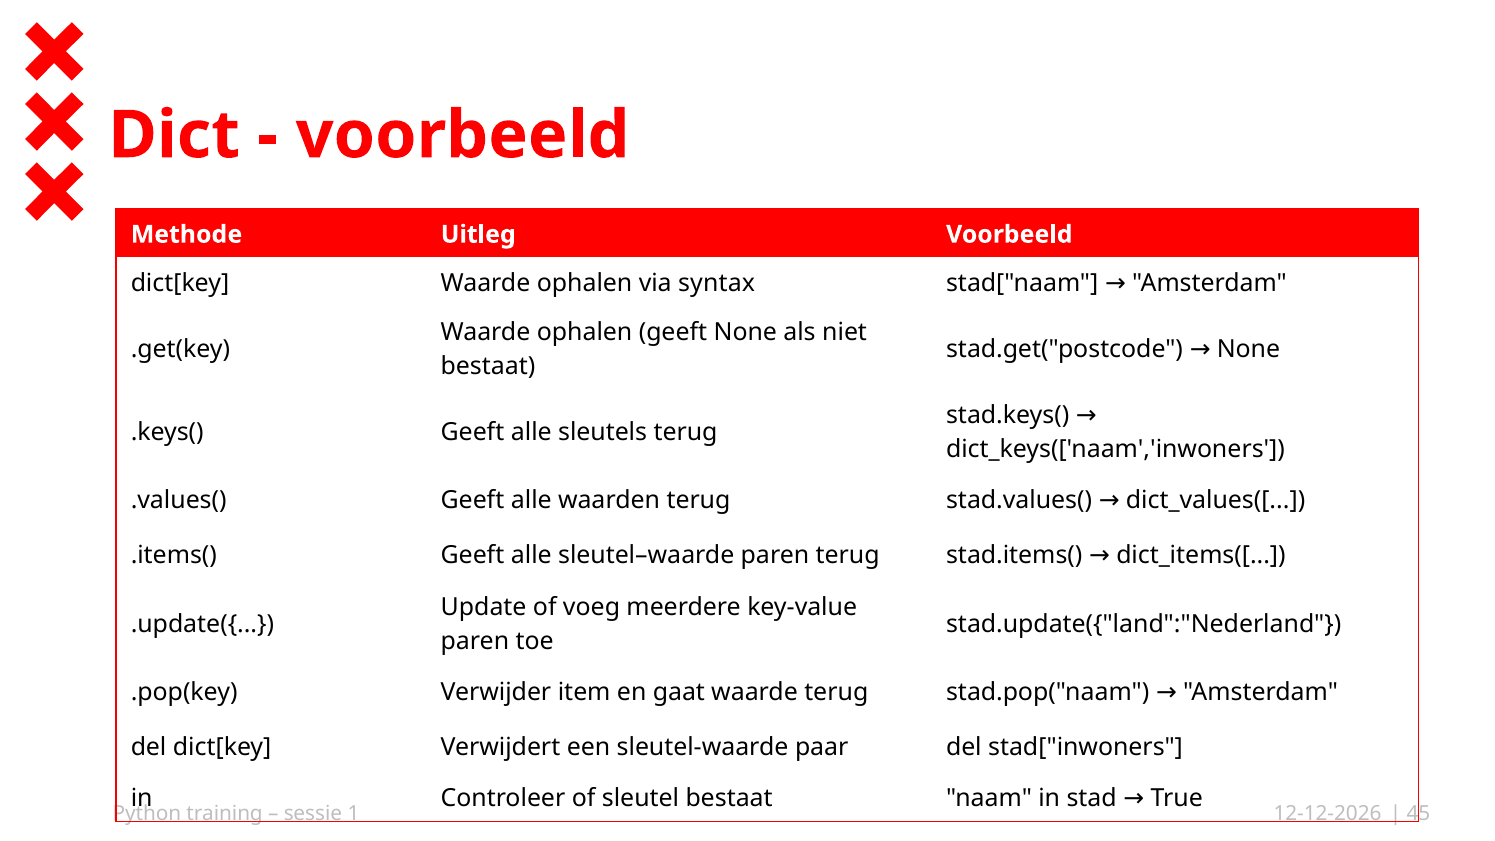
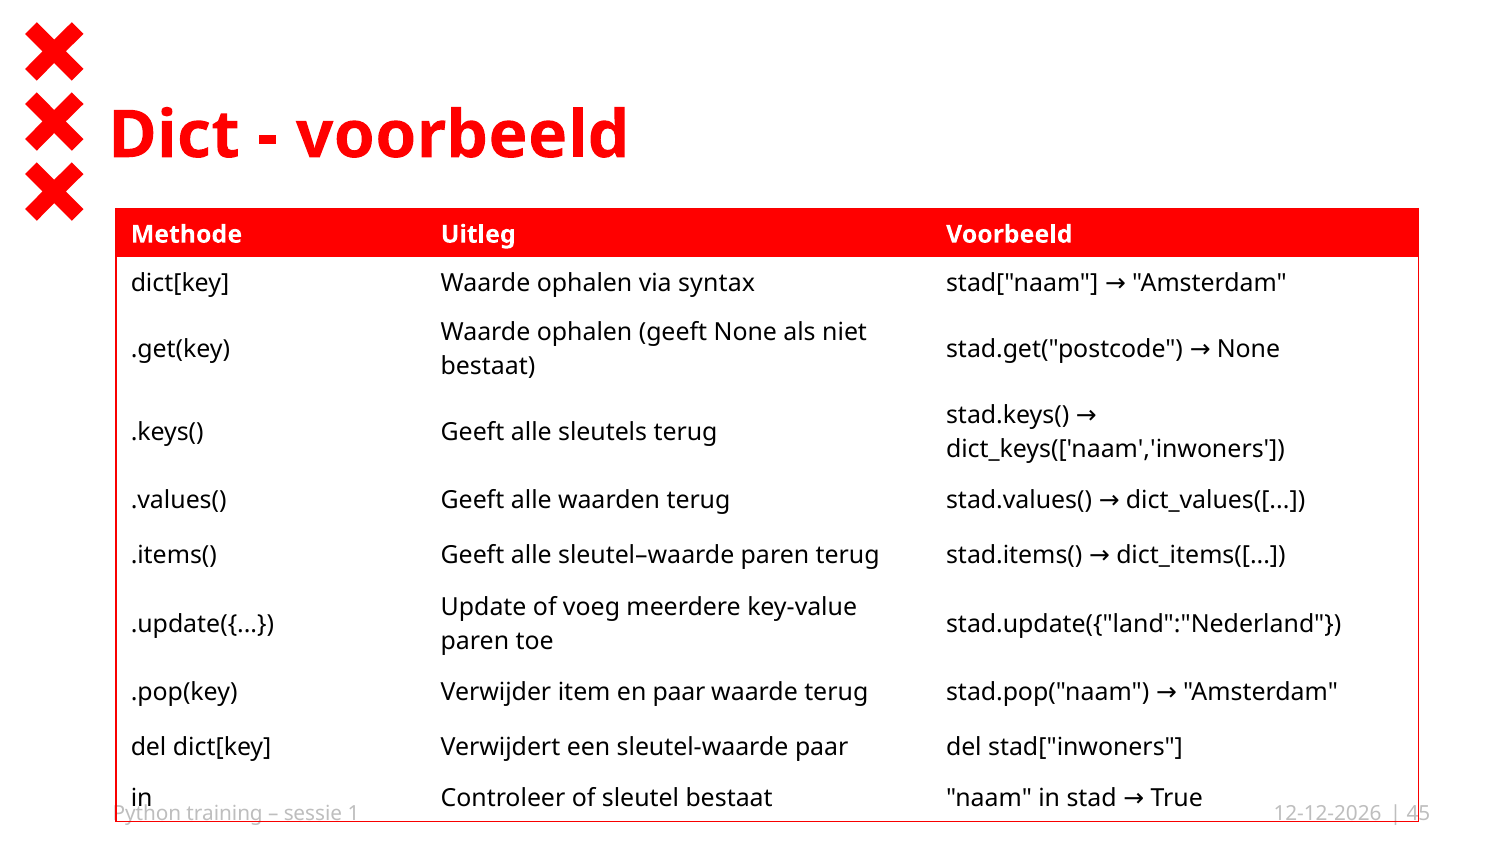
en gaat: gaat -> paar
